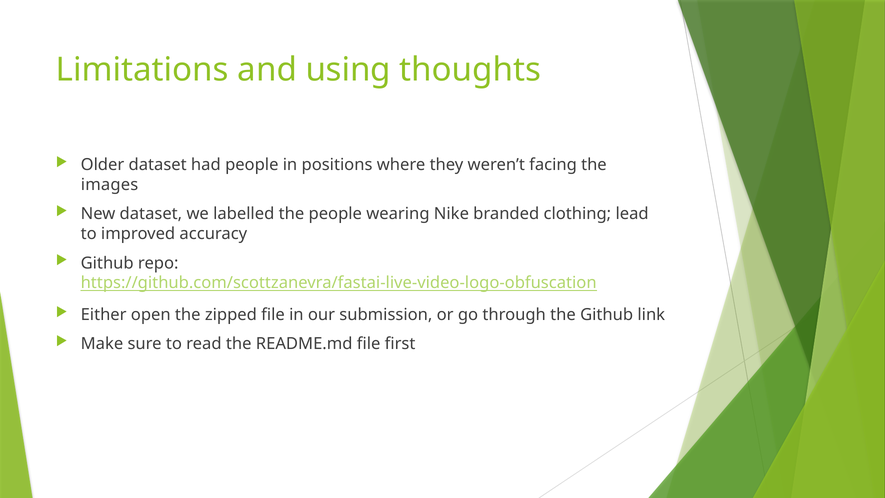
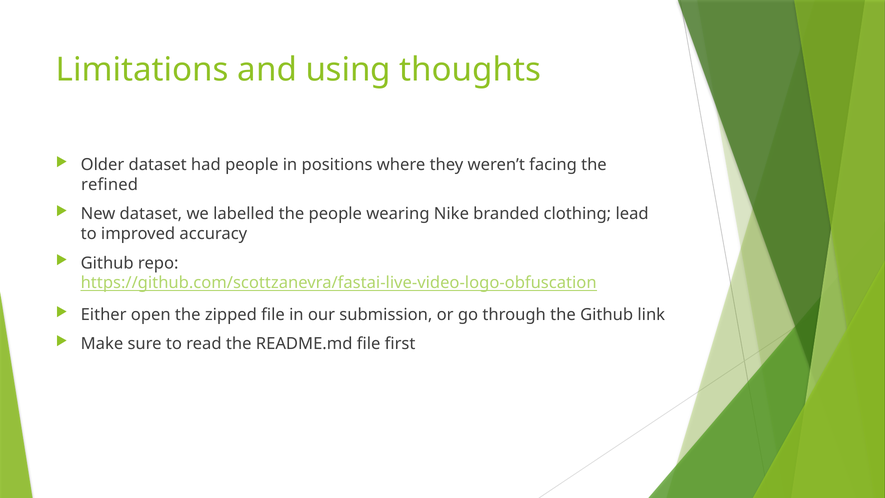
images: images -> refined
